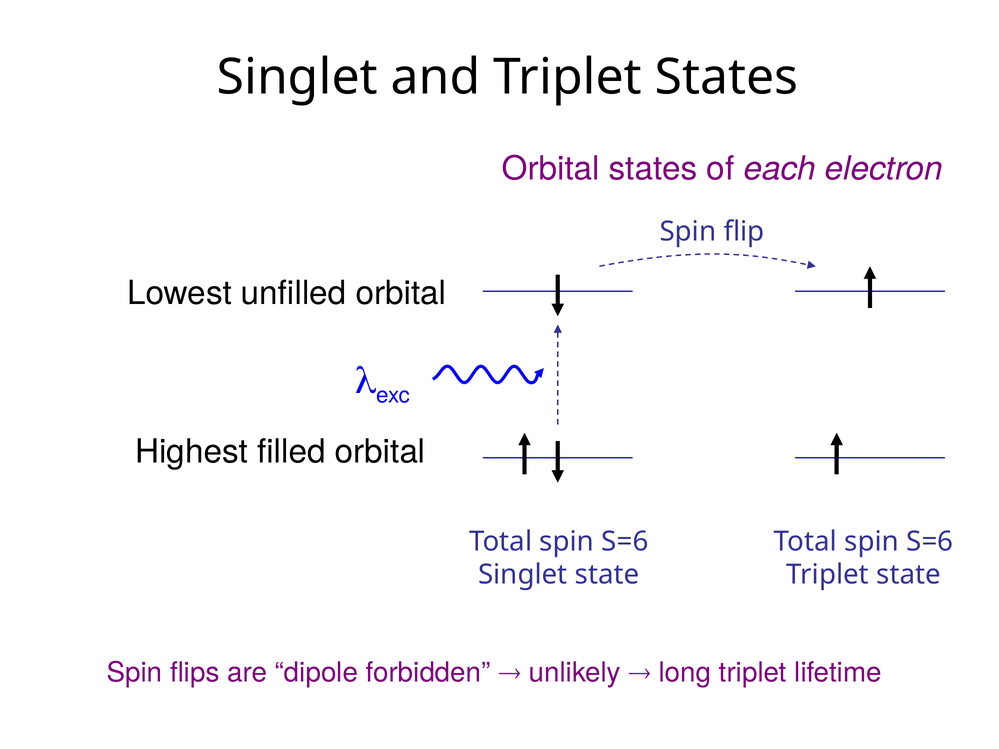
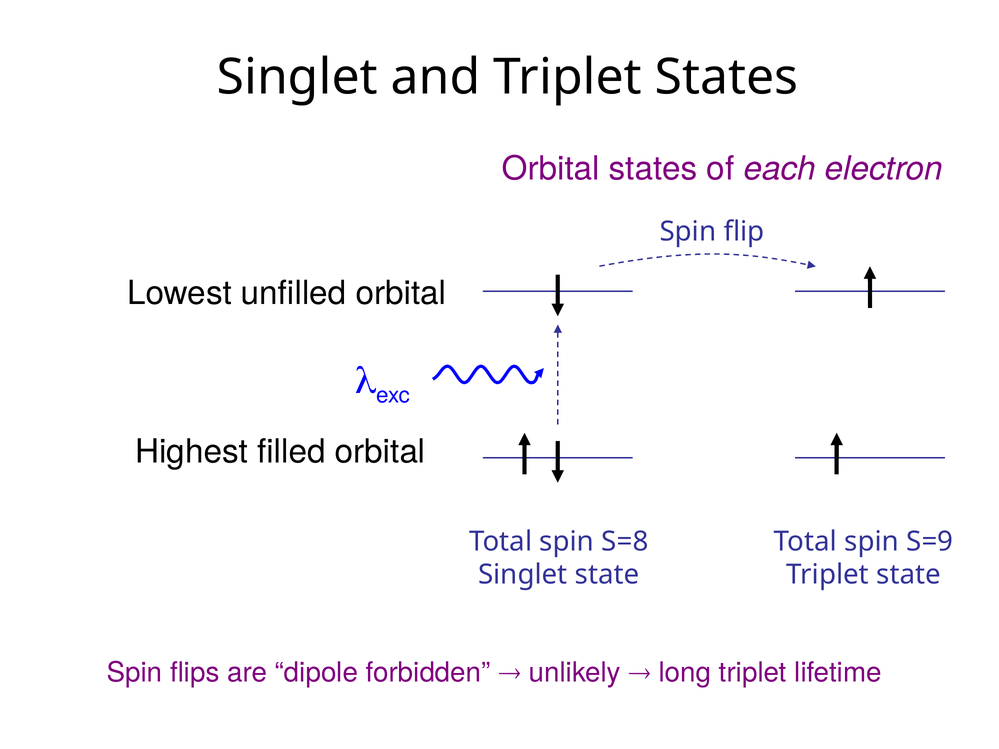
S=6 at (625, 542): S=6 -> S=8
S=6 at (930, 542): S=6 -> S=9
